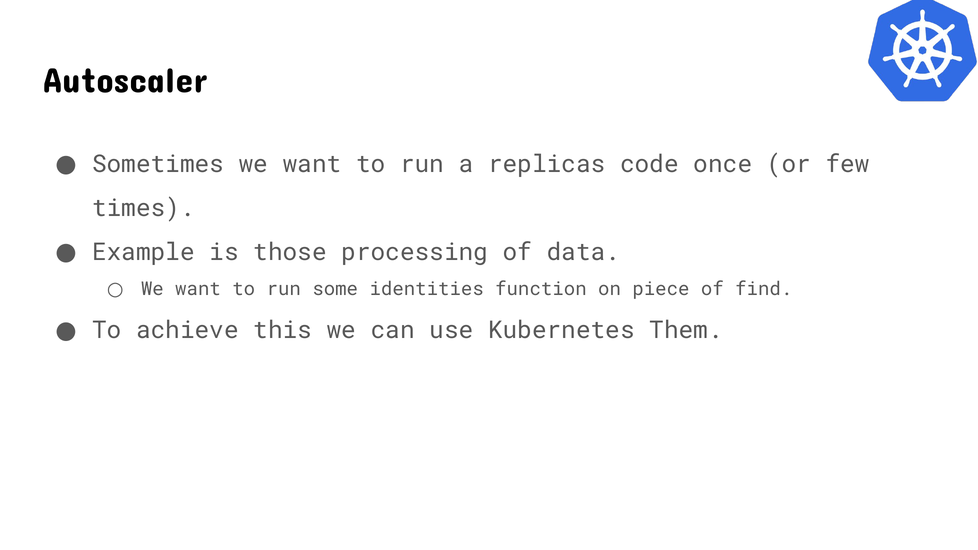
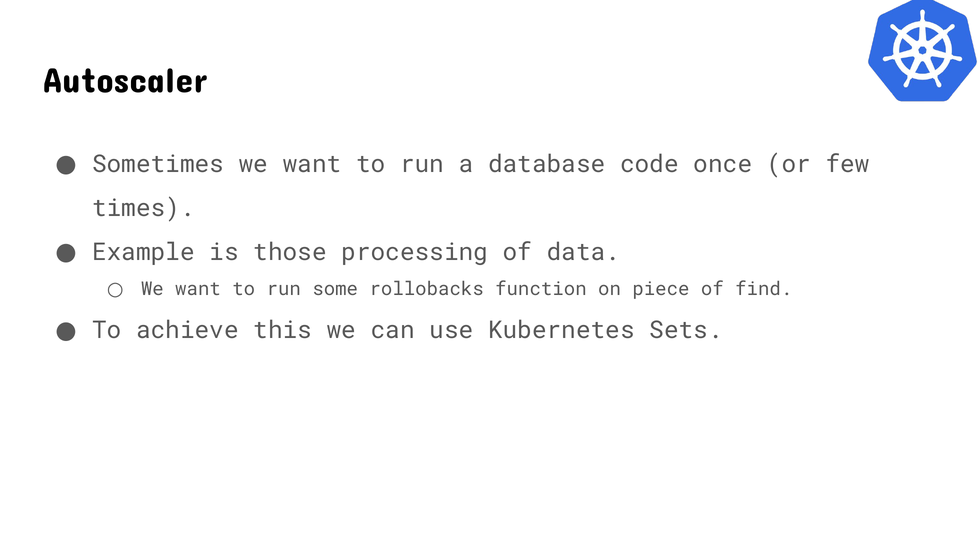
replicas: replicas -> database
identities: identities -> rollobacks
Them: Them -> Sets
